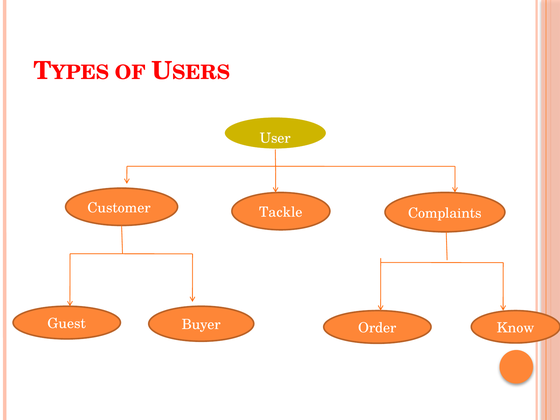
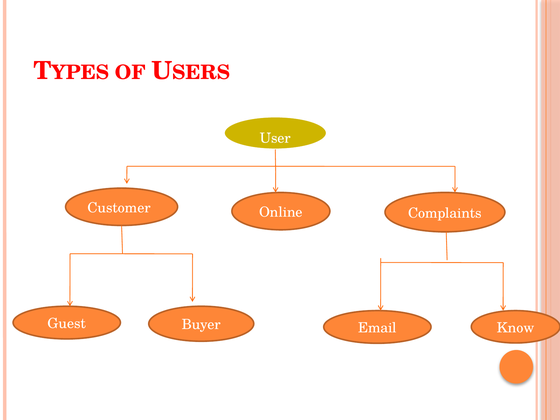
Tackle: Tackle -> Online
Order: Order -> Email
